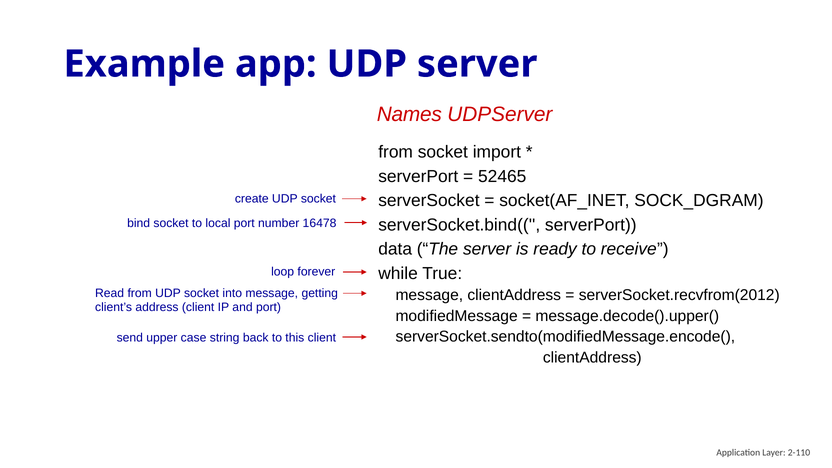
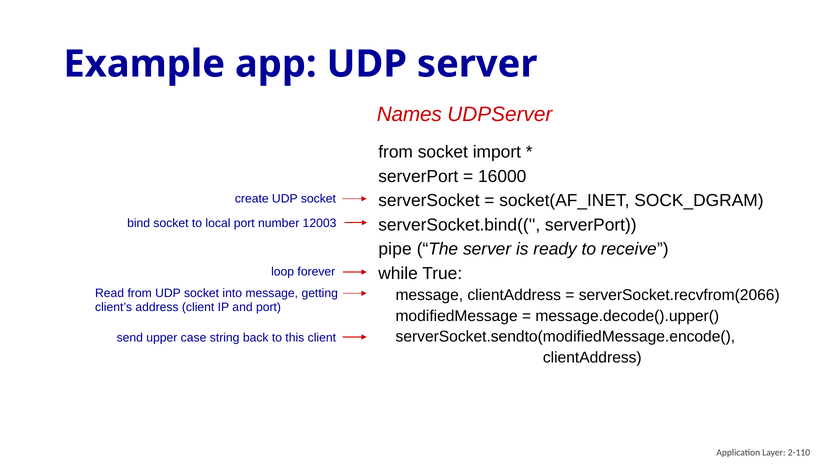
52465: 52465 -> 16000
16478: 16478 -> 12003
data: data -> pipe
serverSocket.recvfrom(2012: serverSocket.recvfrom(2012 -> serverSocket.recvfrom(2066
